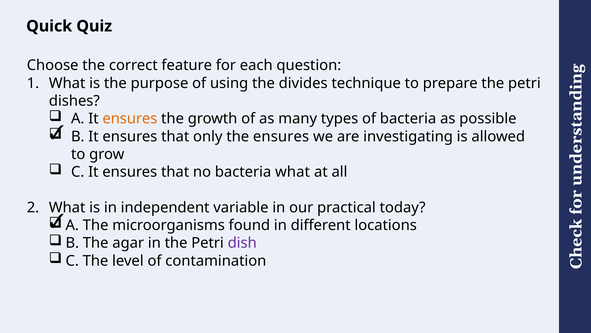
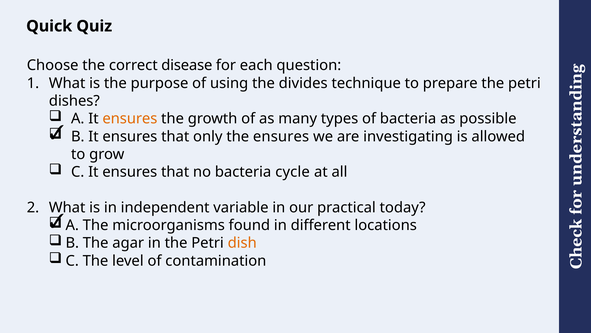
feature: feature -> disease
bacteria what: what -> cycle
dish colour: purple -> orange
